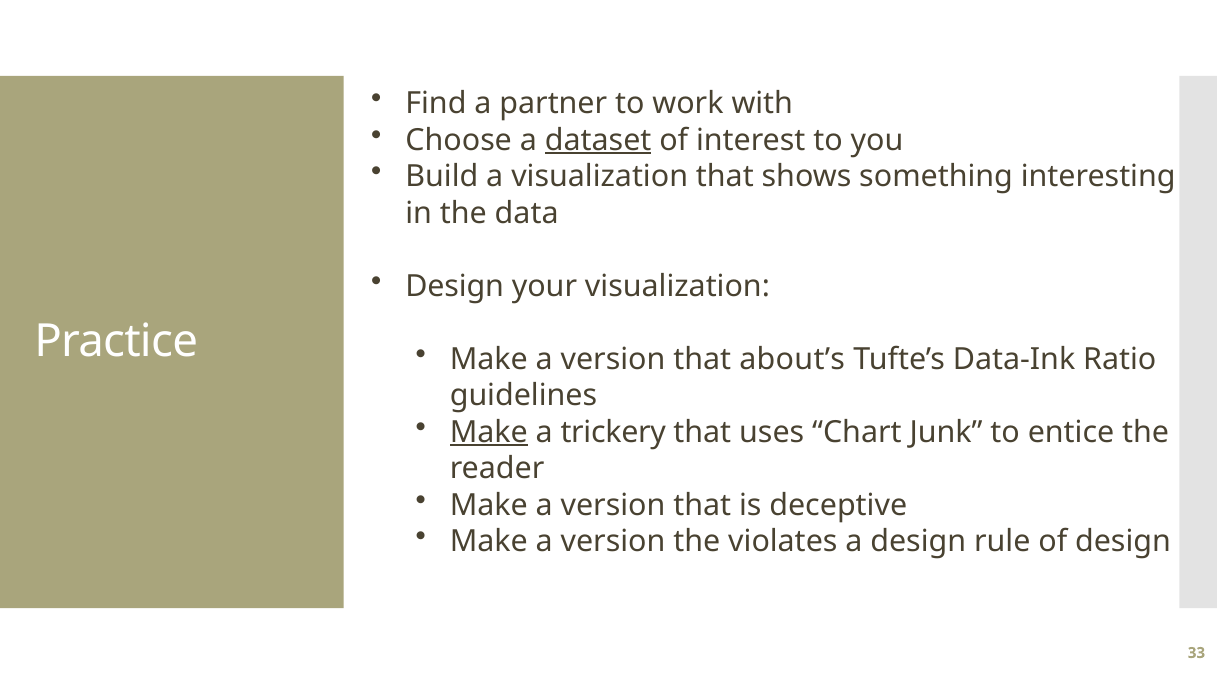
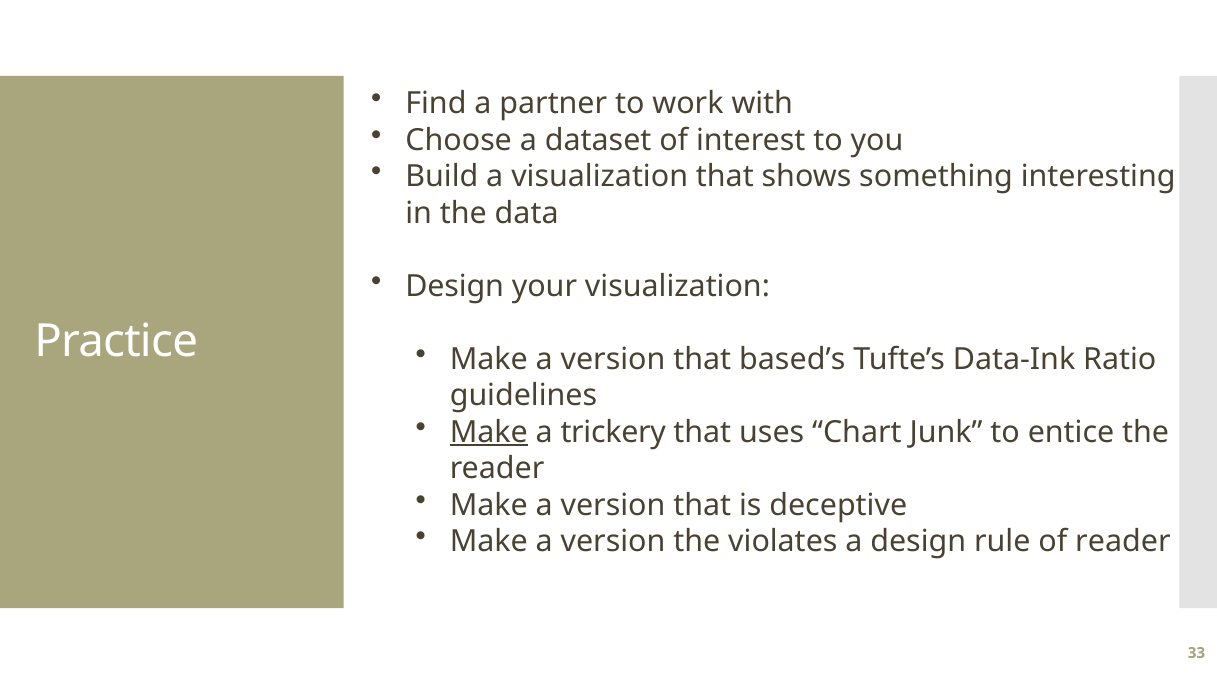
dataset underline: present -> none
about’s: about’s -> based’s
of design: design -> reader
